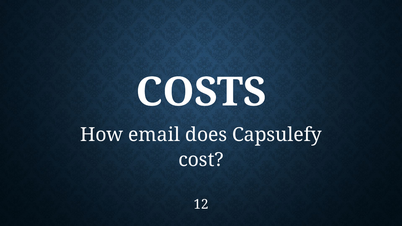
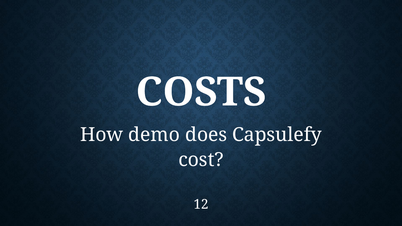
email: email -> demo
